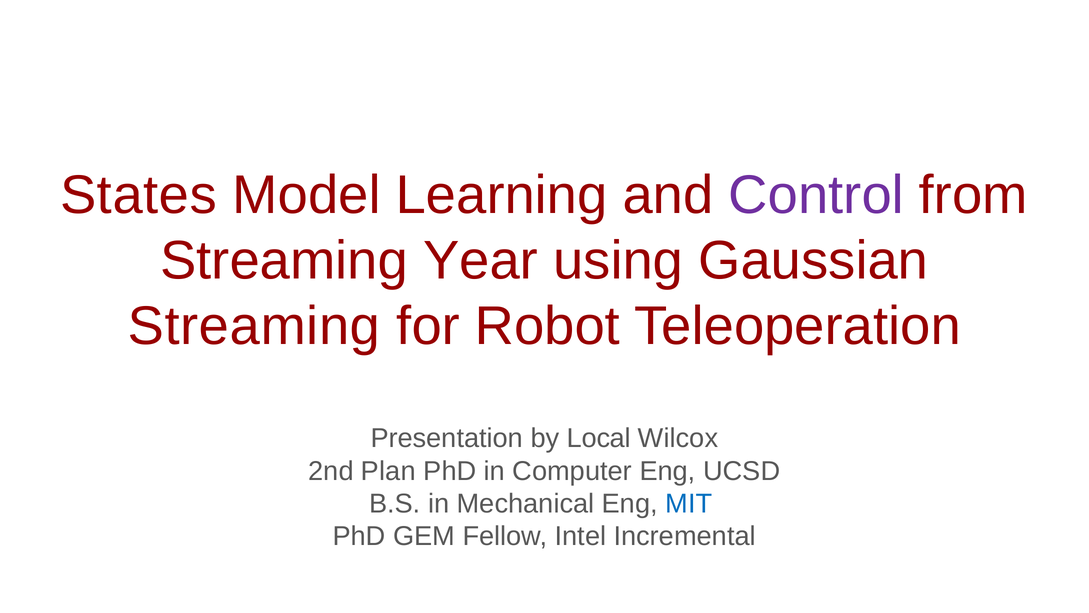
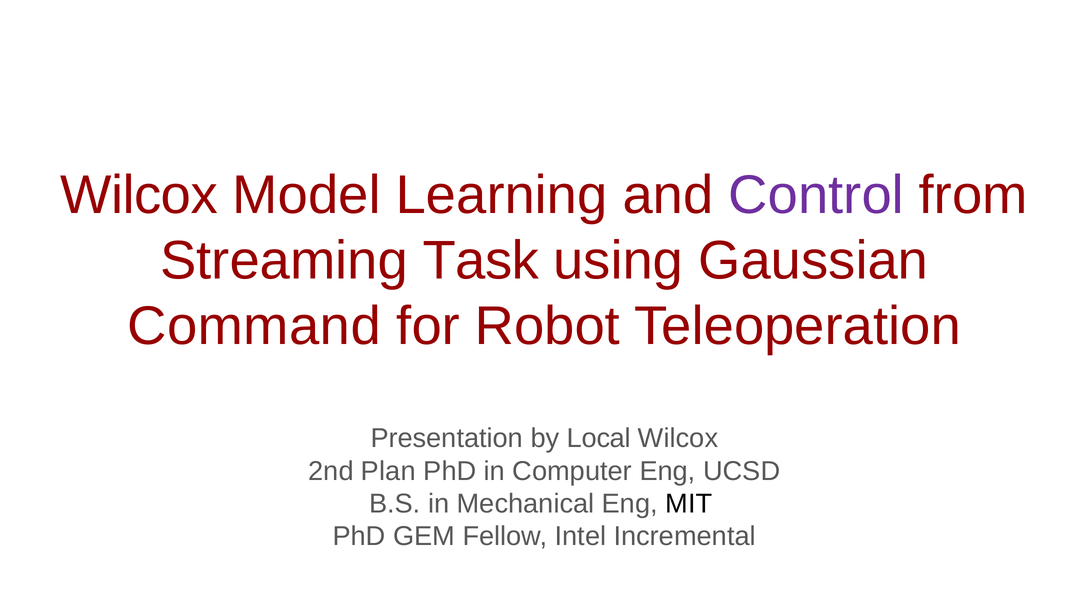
States at (139, 195): States -> Wilcox
Year: Year -> Task
Streaming at (254, 326): Streaming -> Command
MIT colour: blue -> black
